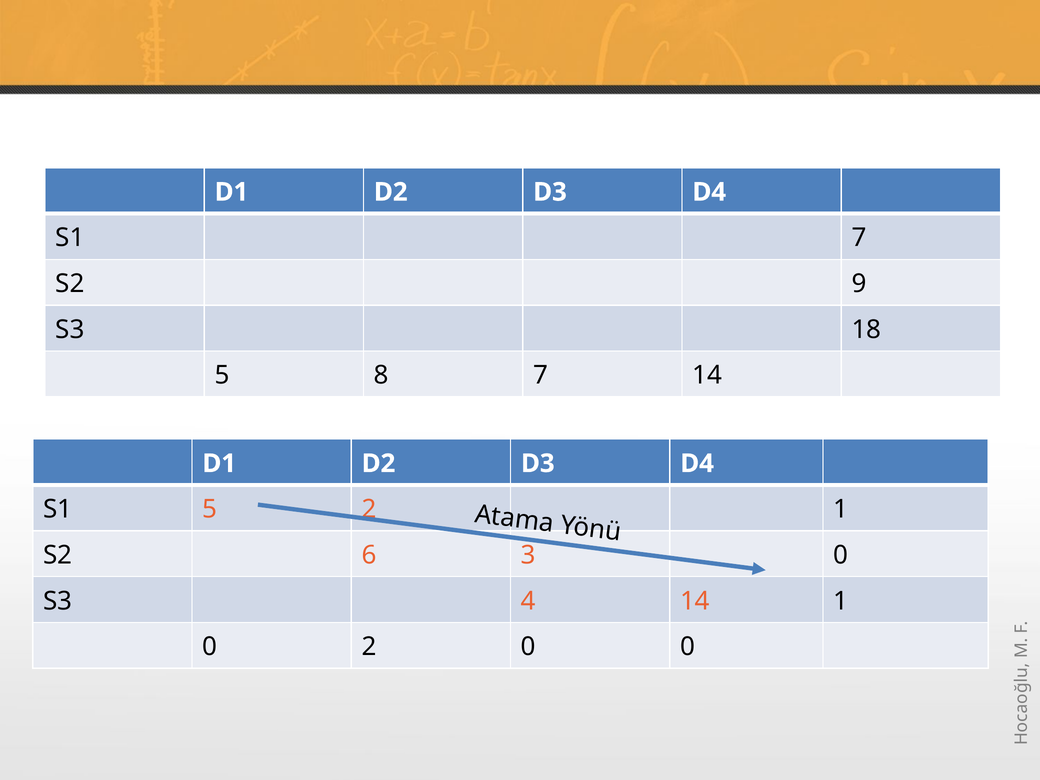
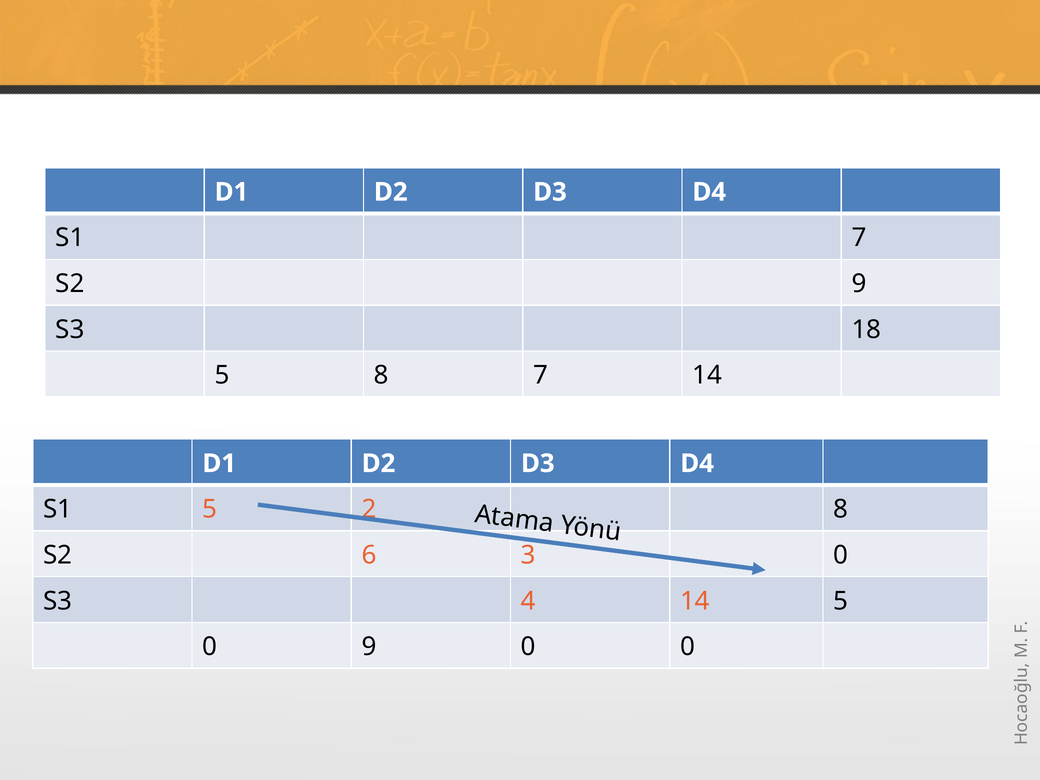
1 at (841, 509): 1 -> 8
14 1: 1 -> 5
0 2: 2 -> 9
